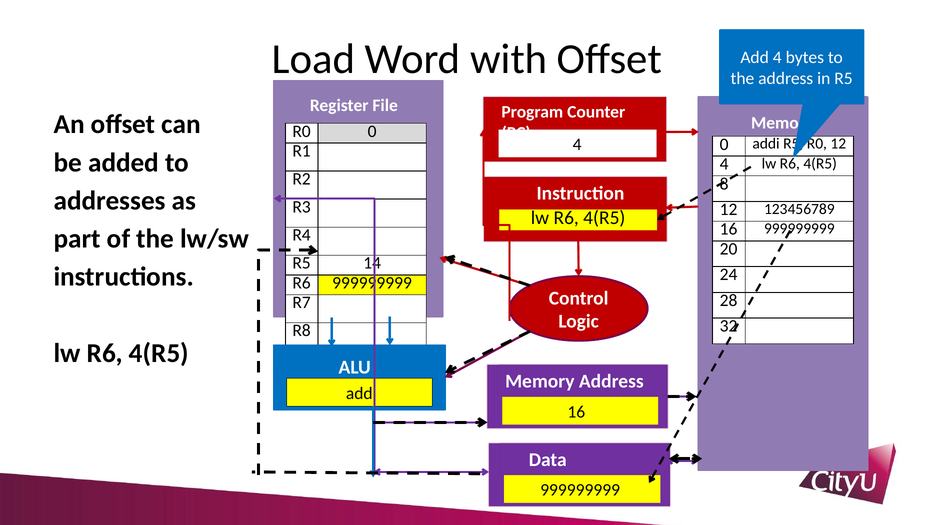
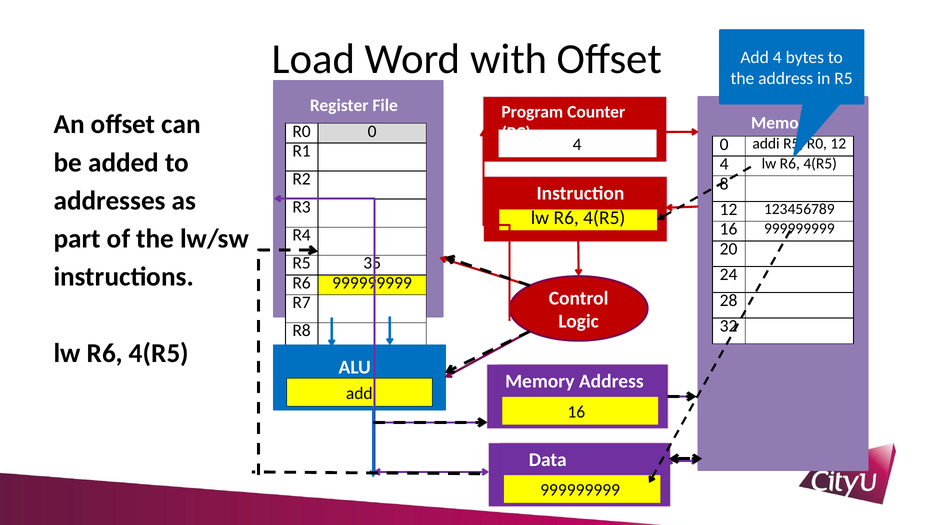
14: 14 -> 35
